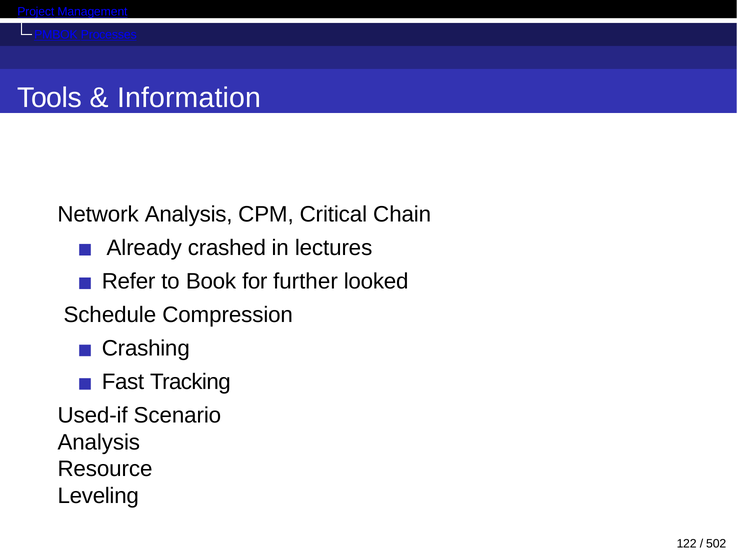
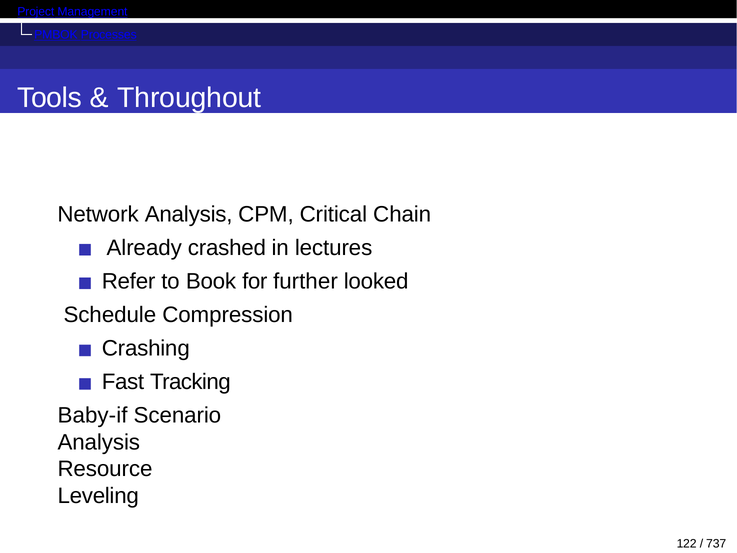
Information: Information -> Throughout
Used-if: Used-if -> Baby-if
502: 502 -> 737
